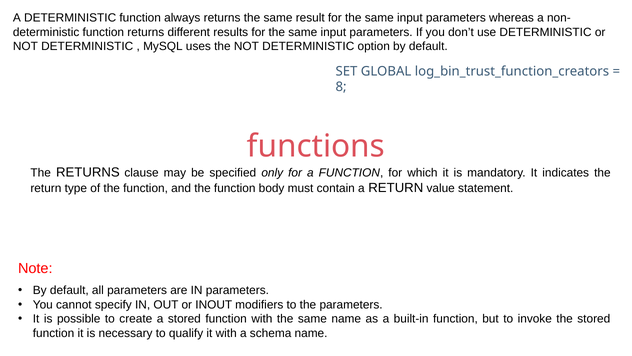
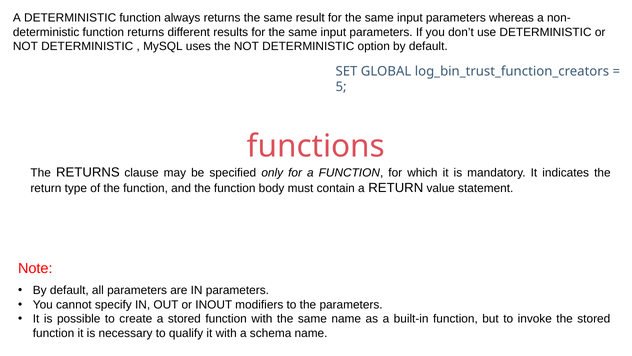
8: 8 -> 5
